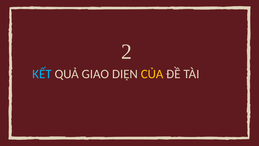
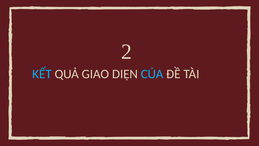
CỦA colour: yellow -> light blue
